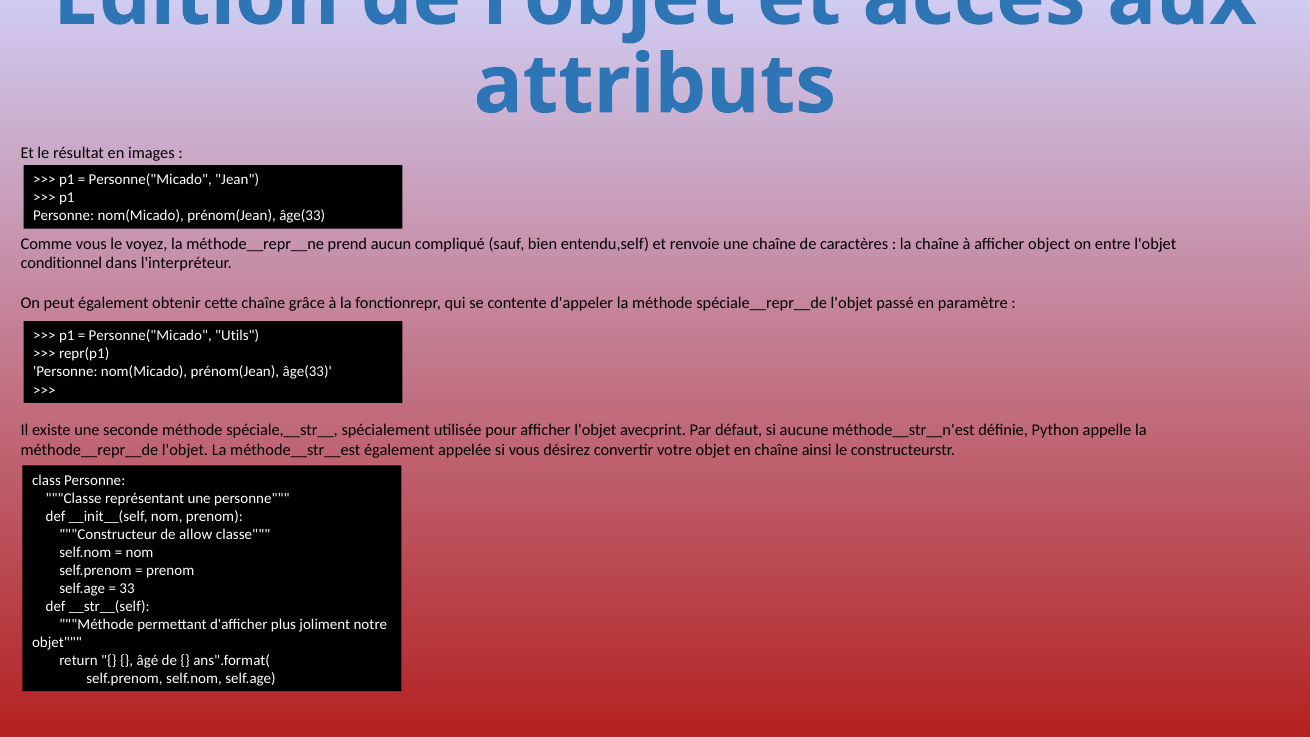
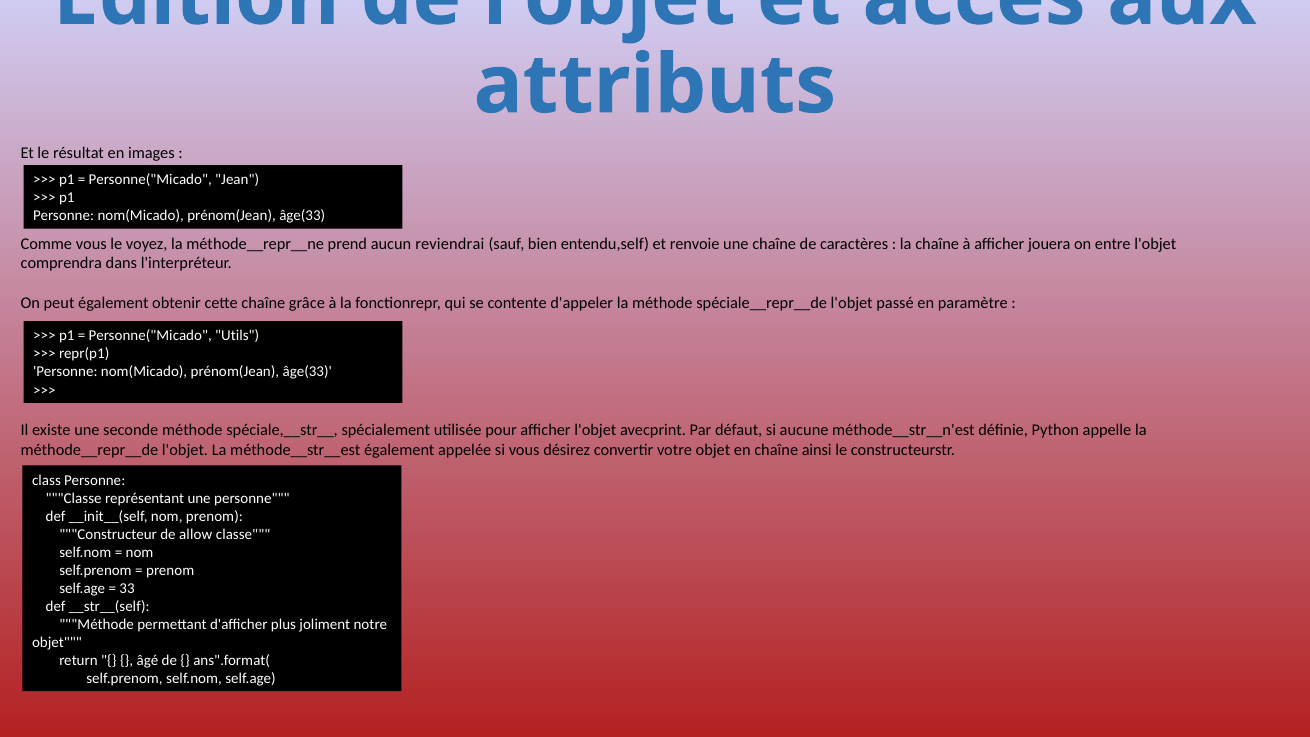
compliqué: compliqué -> reviendrai
object: object -> jouera
conditionnel: conditionnel -> comprendra
